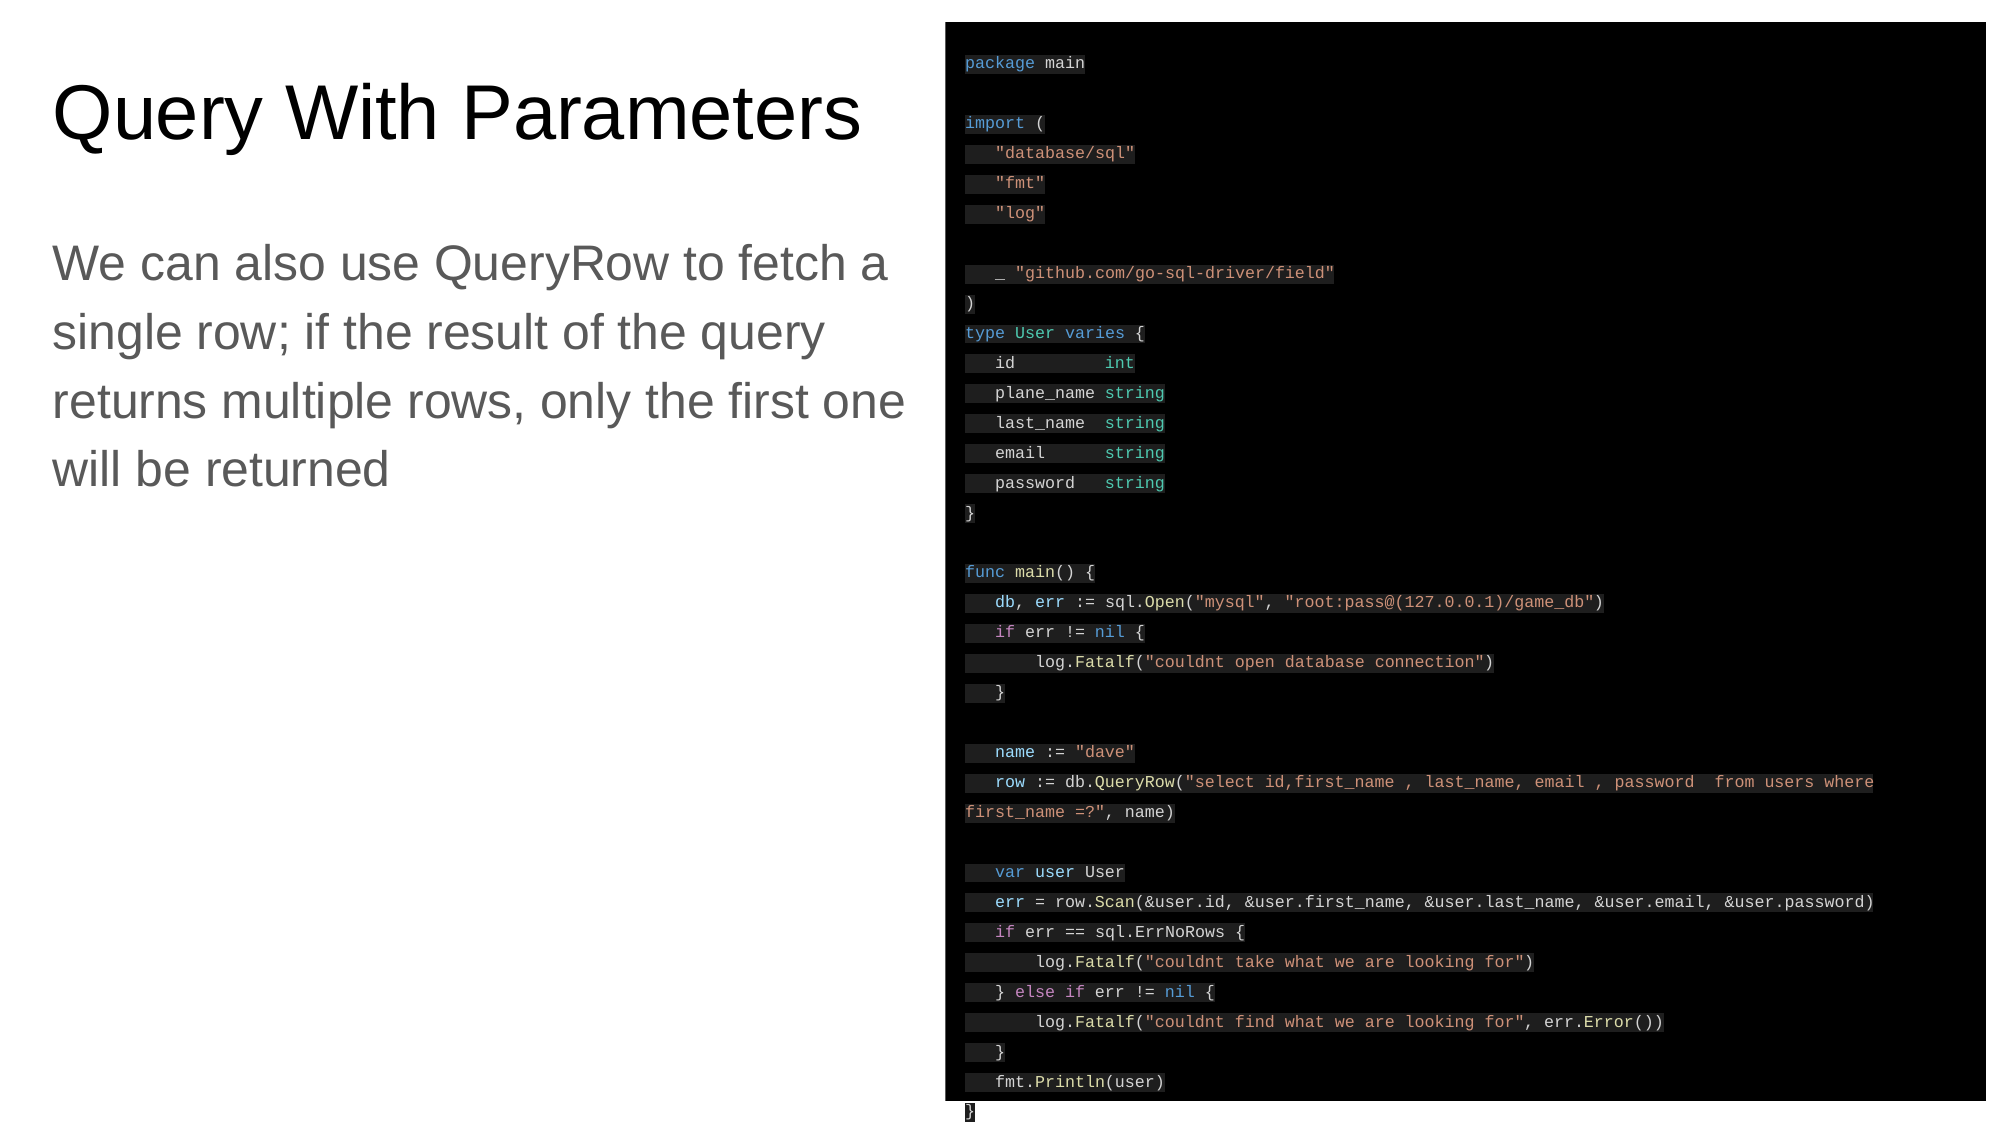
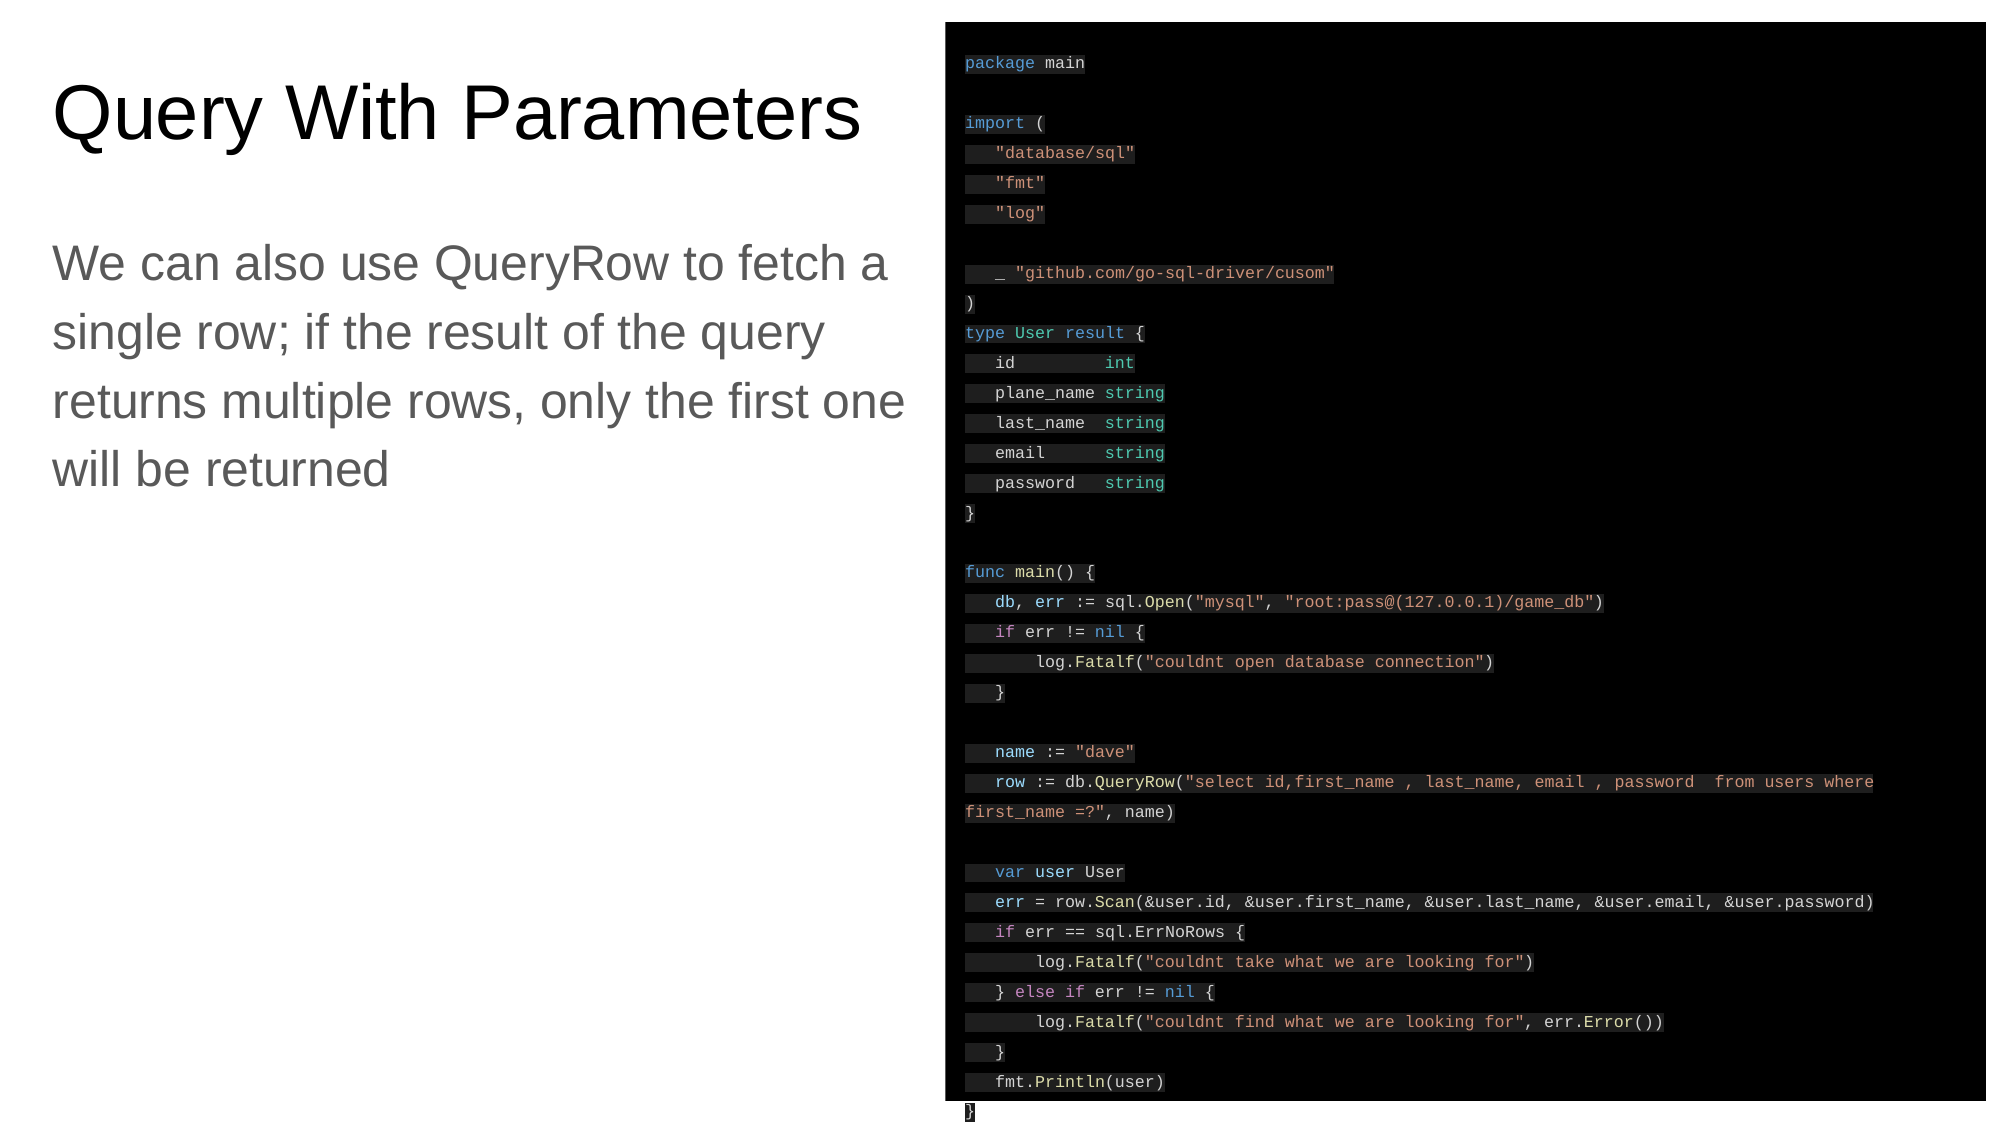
github.com/go-sql-driver/field: github.com/go-sql-driver/field -> github.com/go-sql-driver/cusom
User varies: varies -> result
